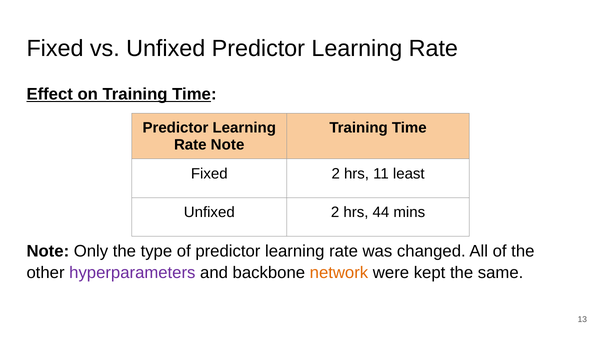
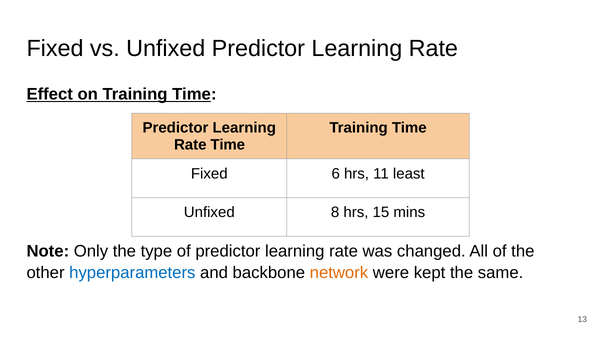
Rate Note: Note -> Time
Fixed 2: 2 -> 6
Unfixed 2: 2 -> 8
44: 44 -> 15
hyperparameters colour: purple -> blue
